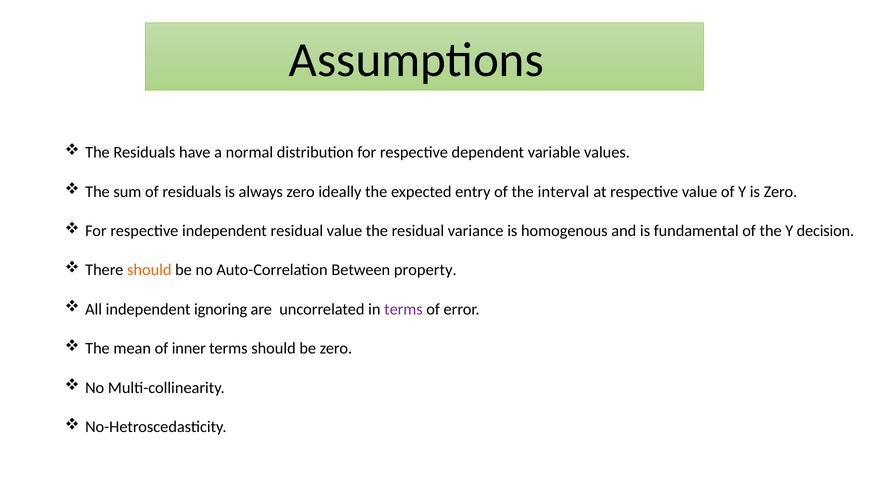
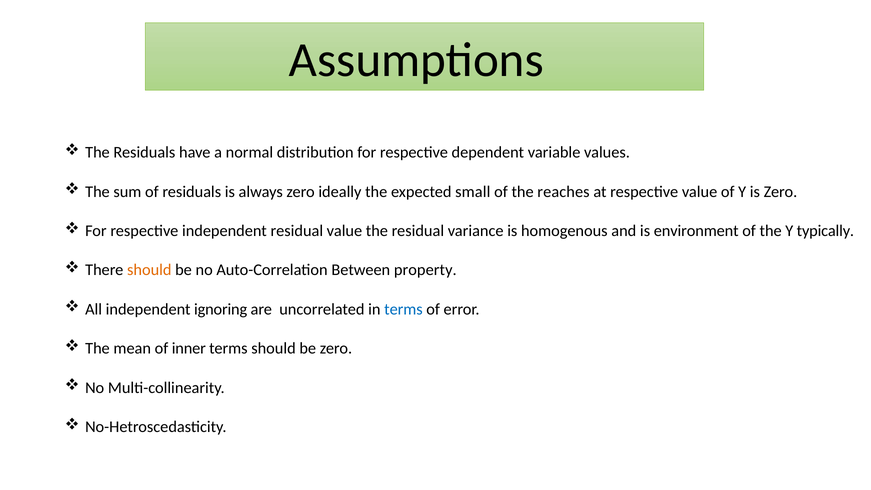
entry: entry -> small
interval: interval -> reaches
fundamental: fundamental -> environment
decision: decision -> typically
terms at (403, 309) colour: purple -> blue
